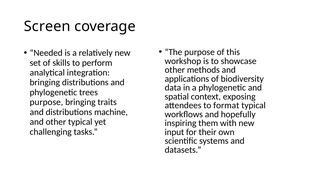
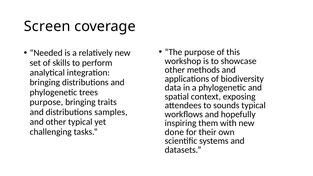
format: format -> sounds
machine: machine -> samples
input: input -> done
